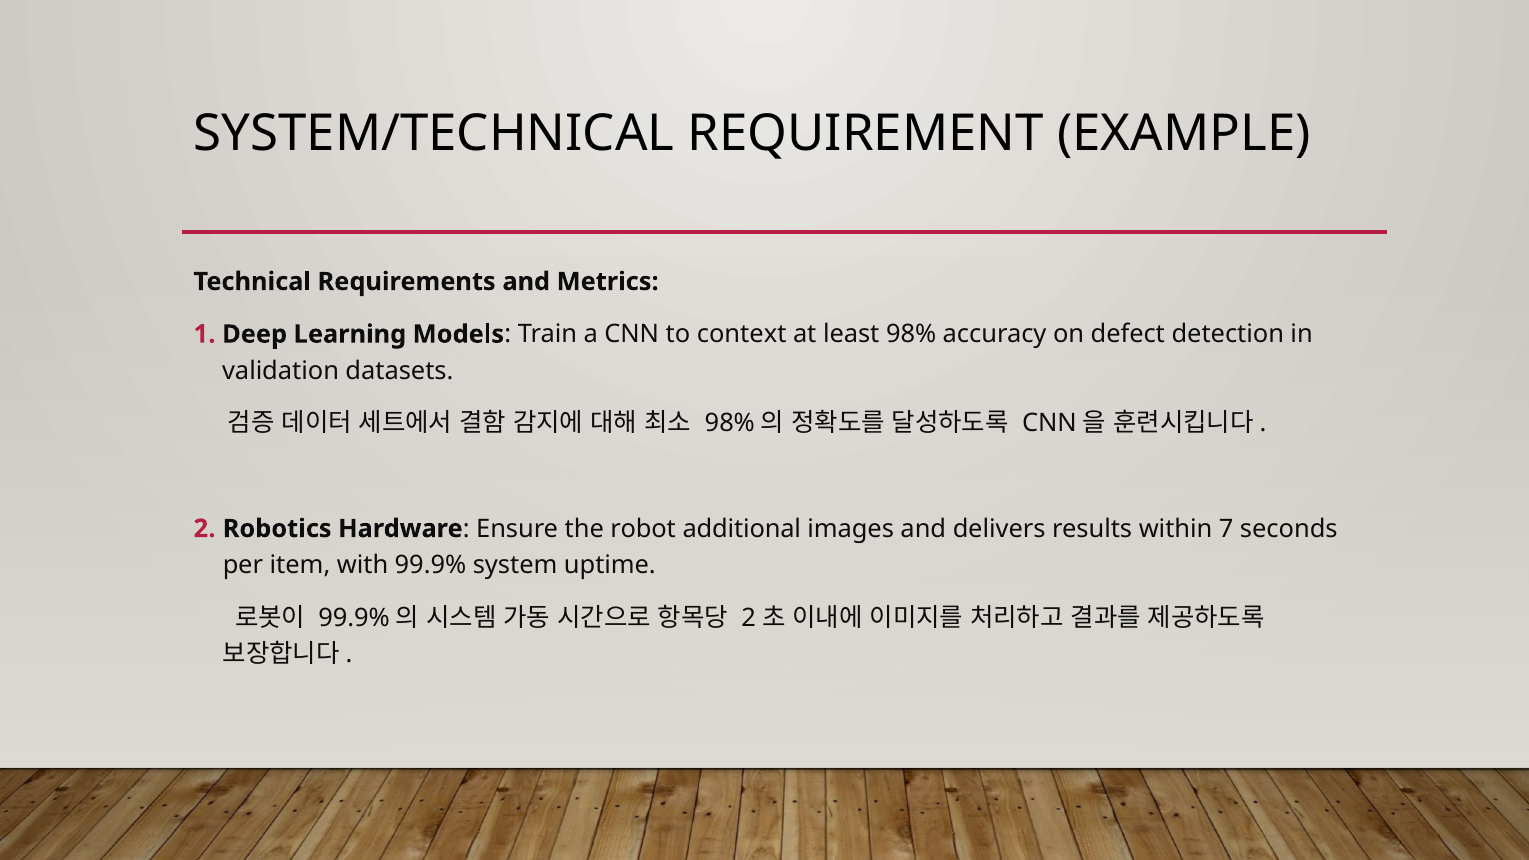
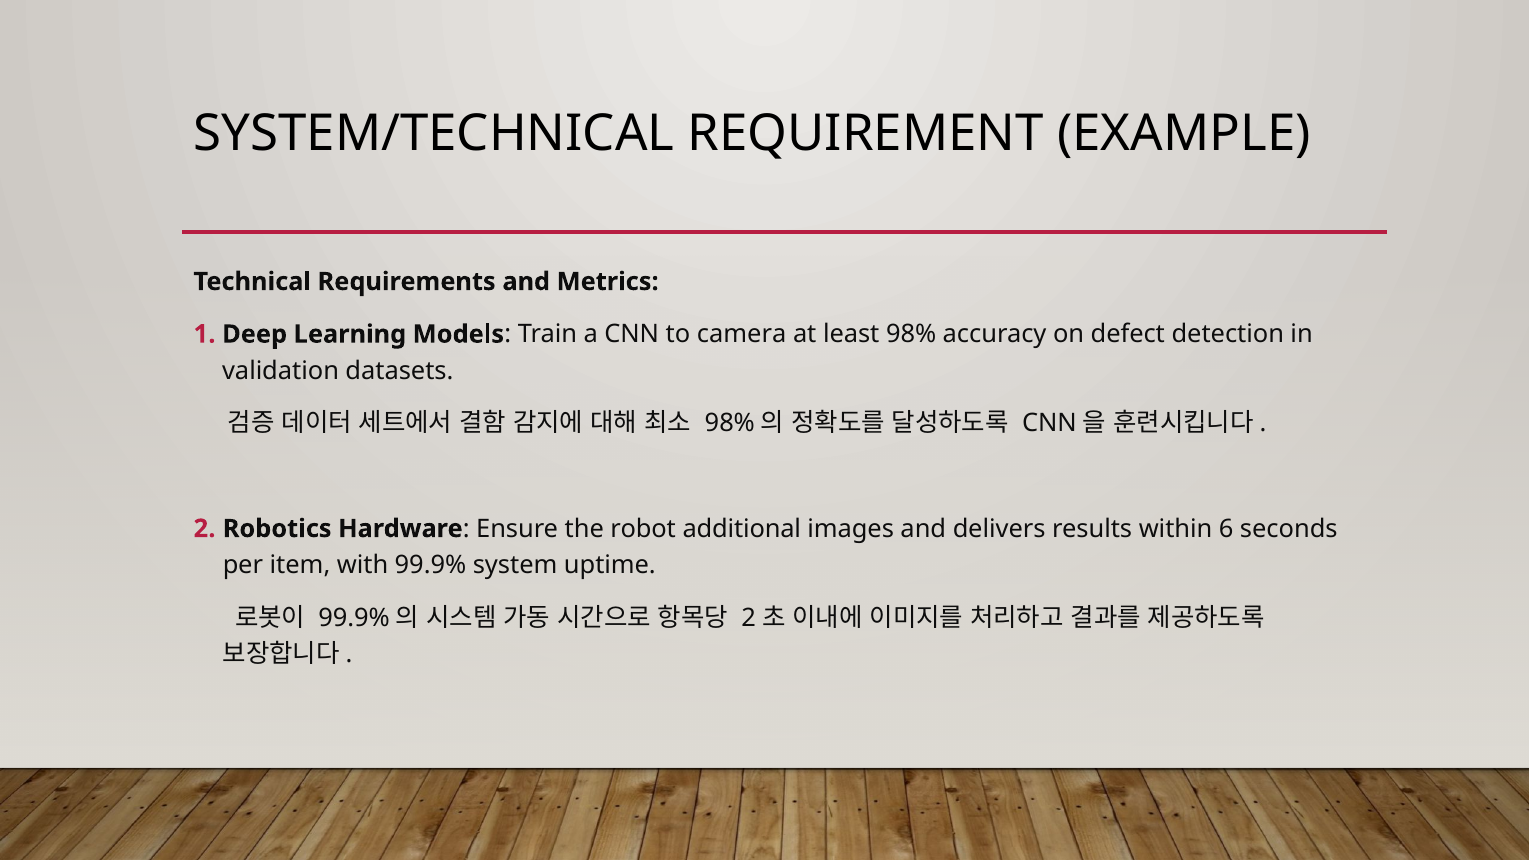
context: context -> camera
7: 7 -> 6
